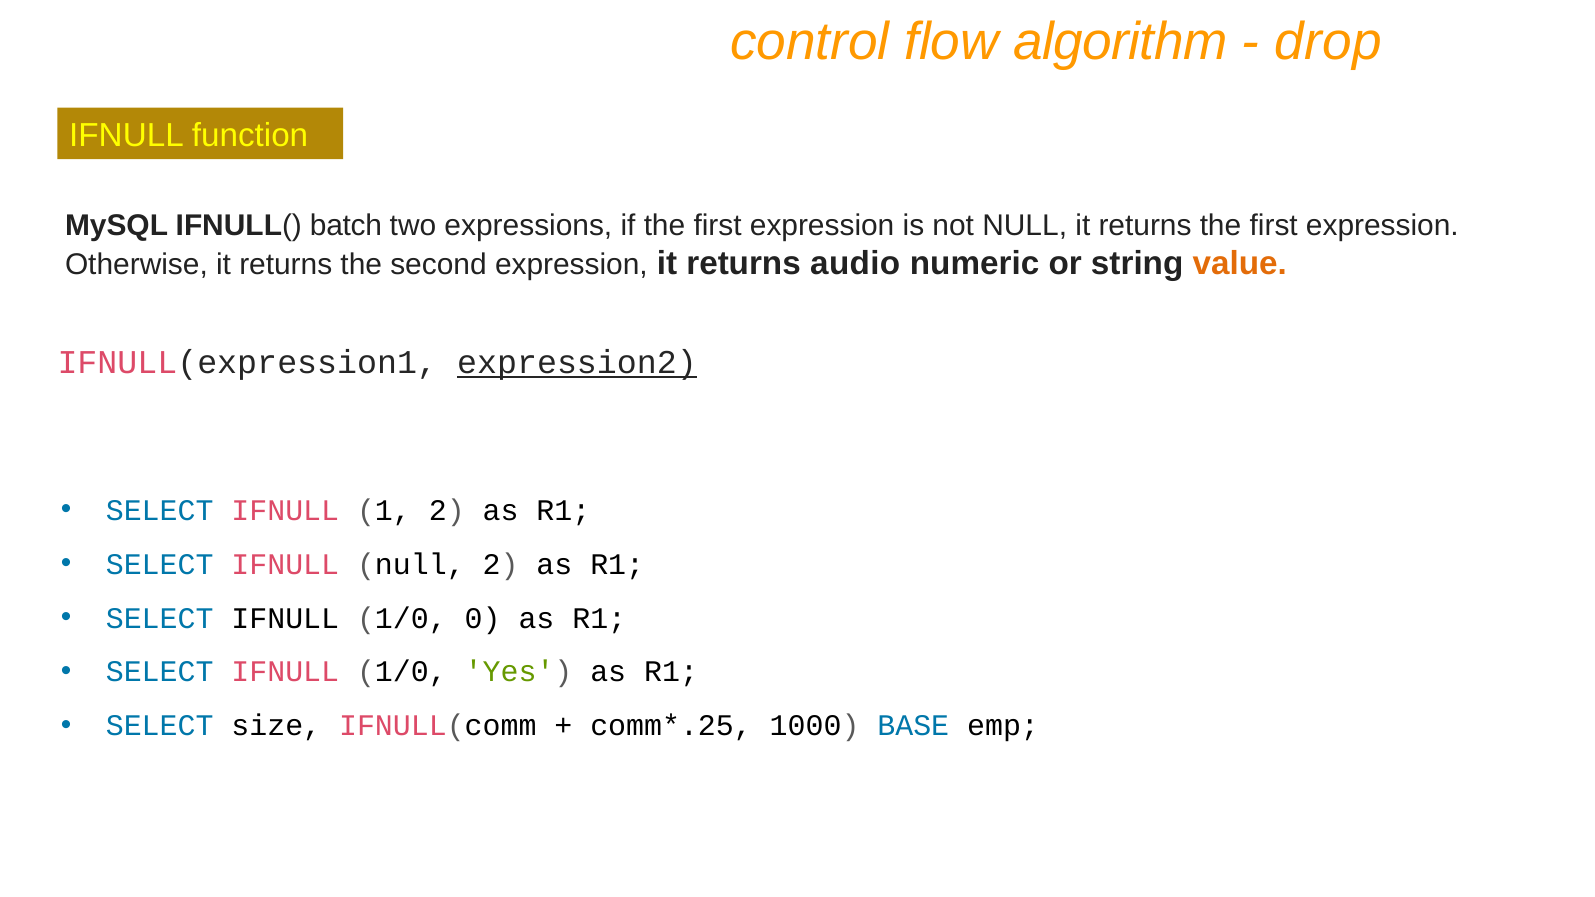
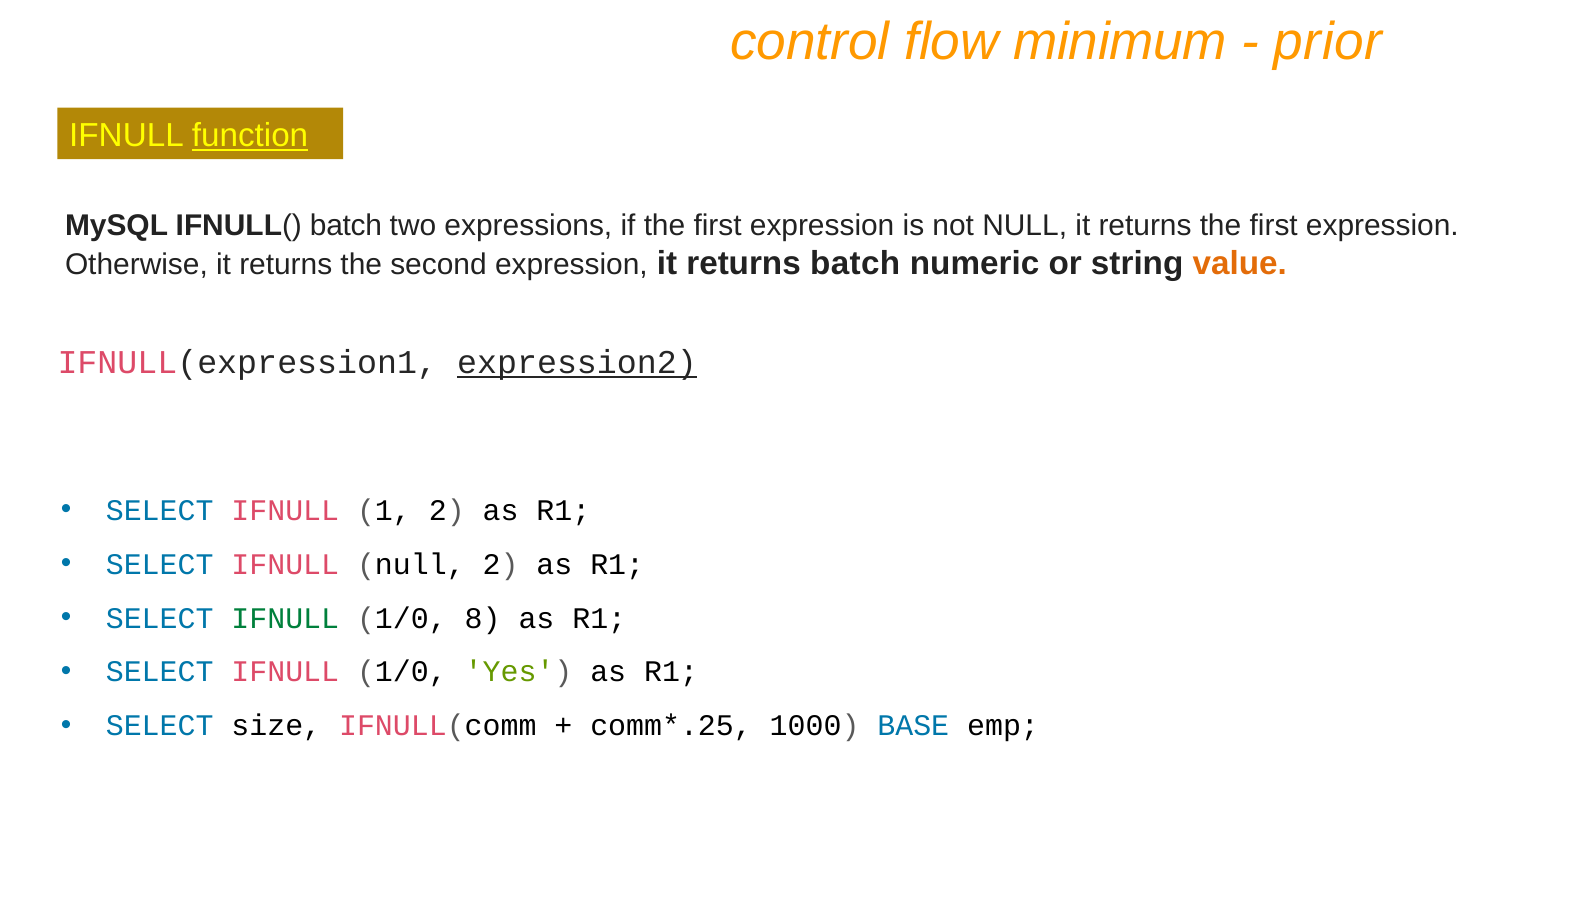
algorithm: algorithm -> minimum
drop: drop -> prior
function underline: none -> present
returns audio: audio -> batch
IFNULL at (285, 618) colour: black -> green
0: 0 -> 8
